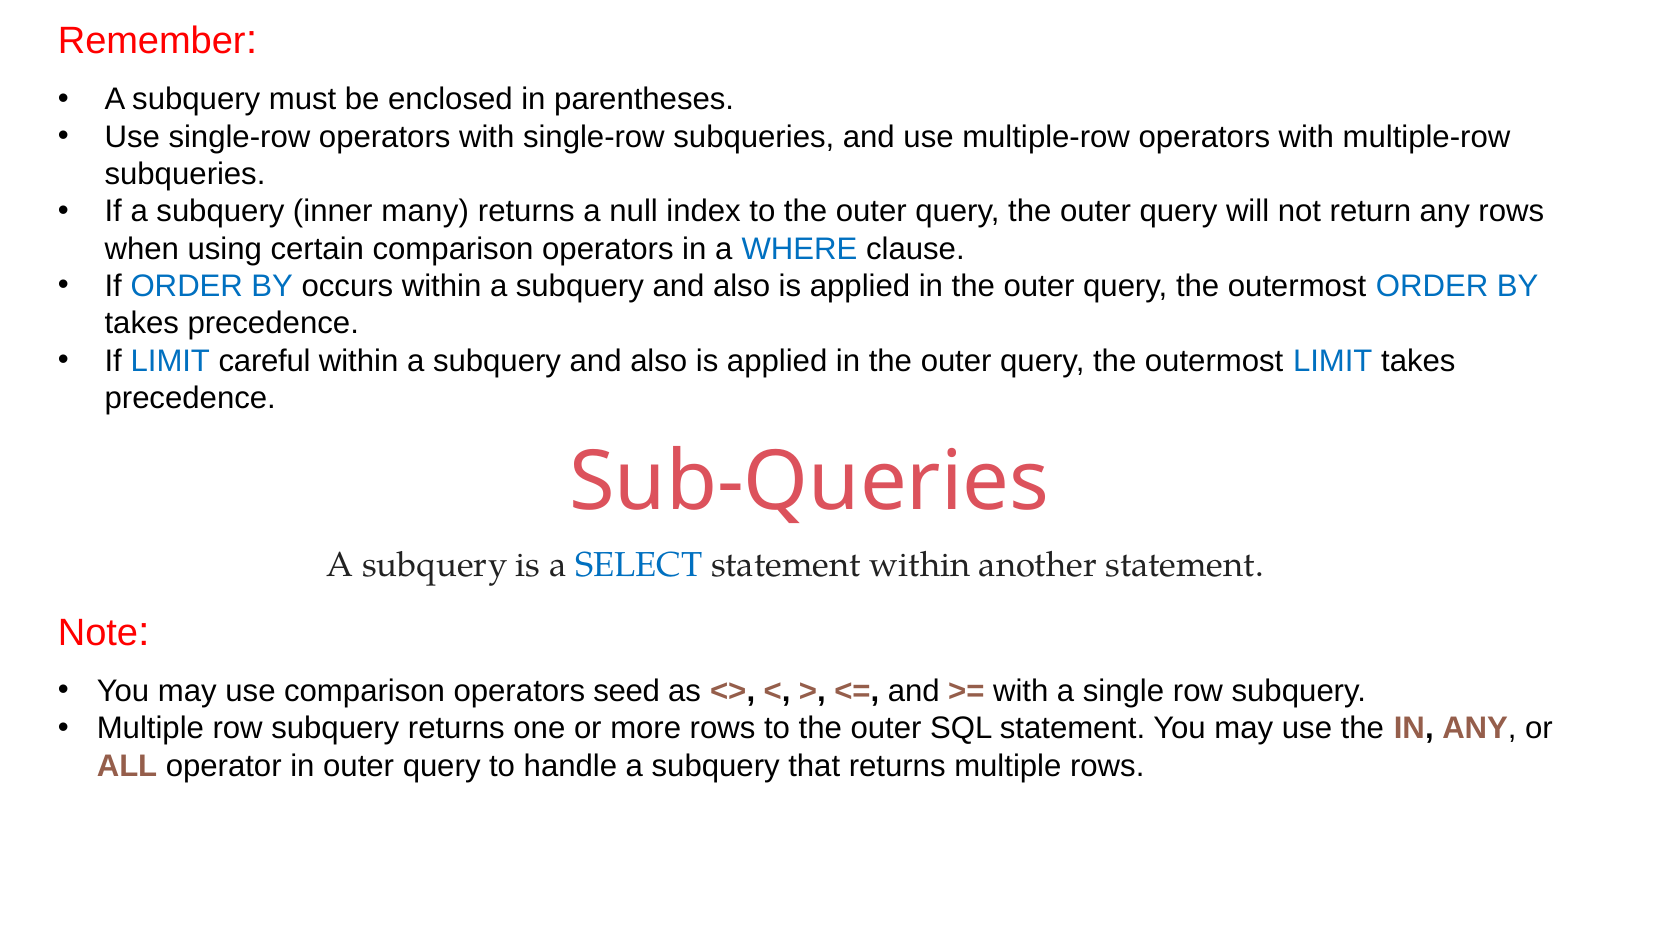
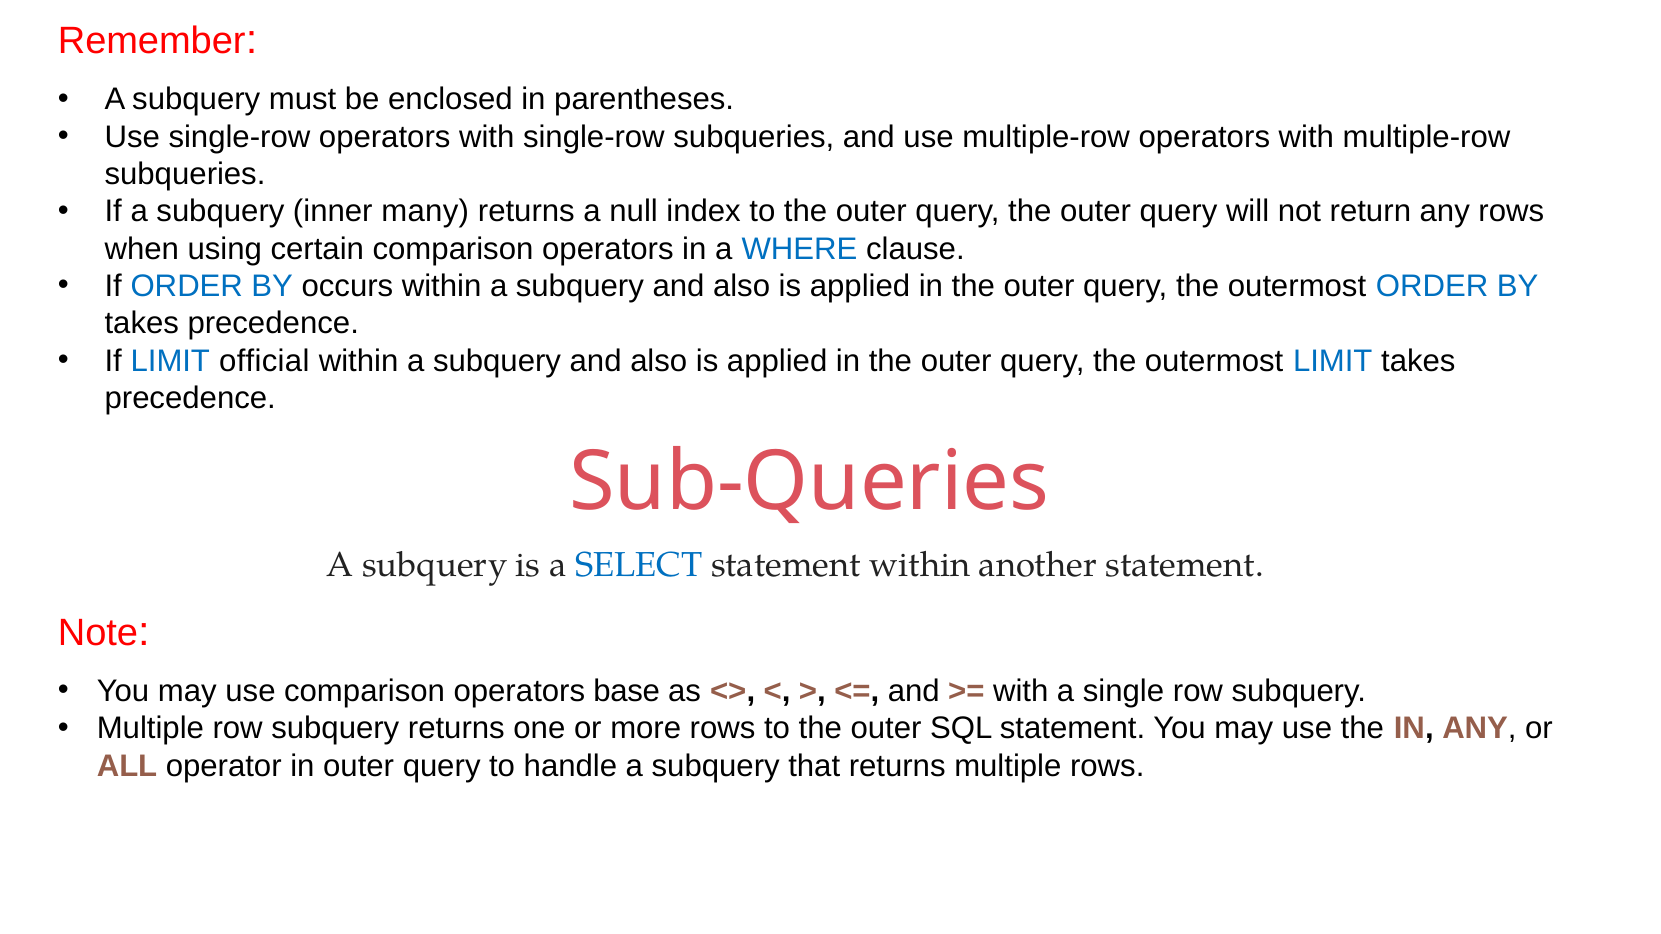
careful: careful -> official
seed: seed -> base
